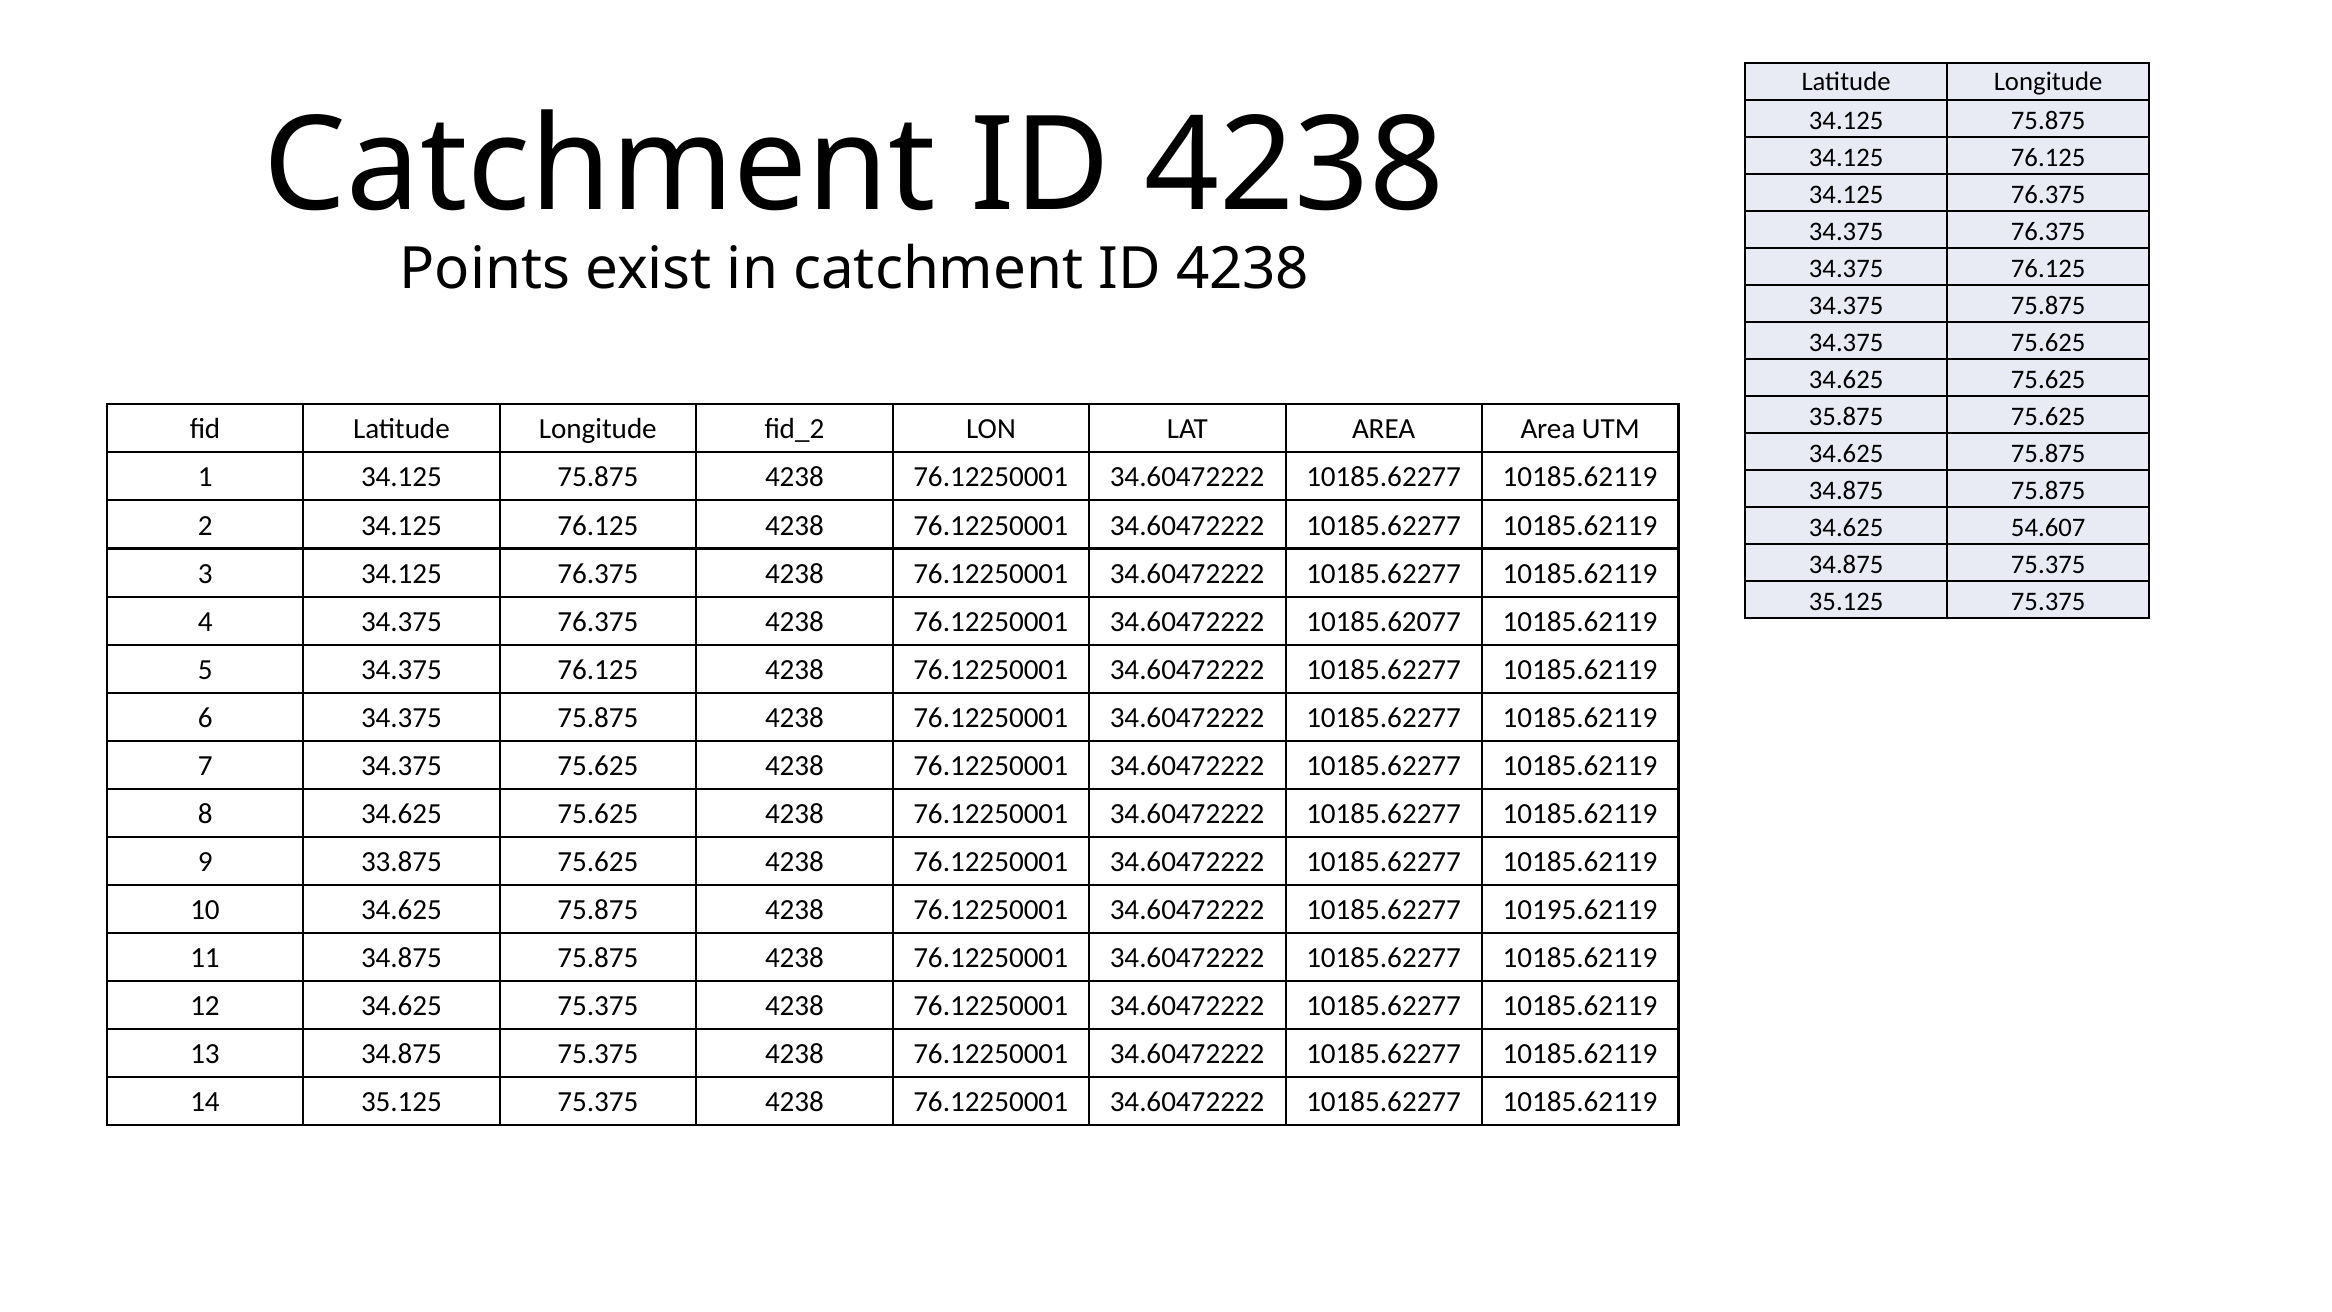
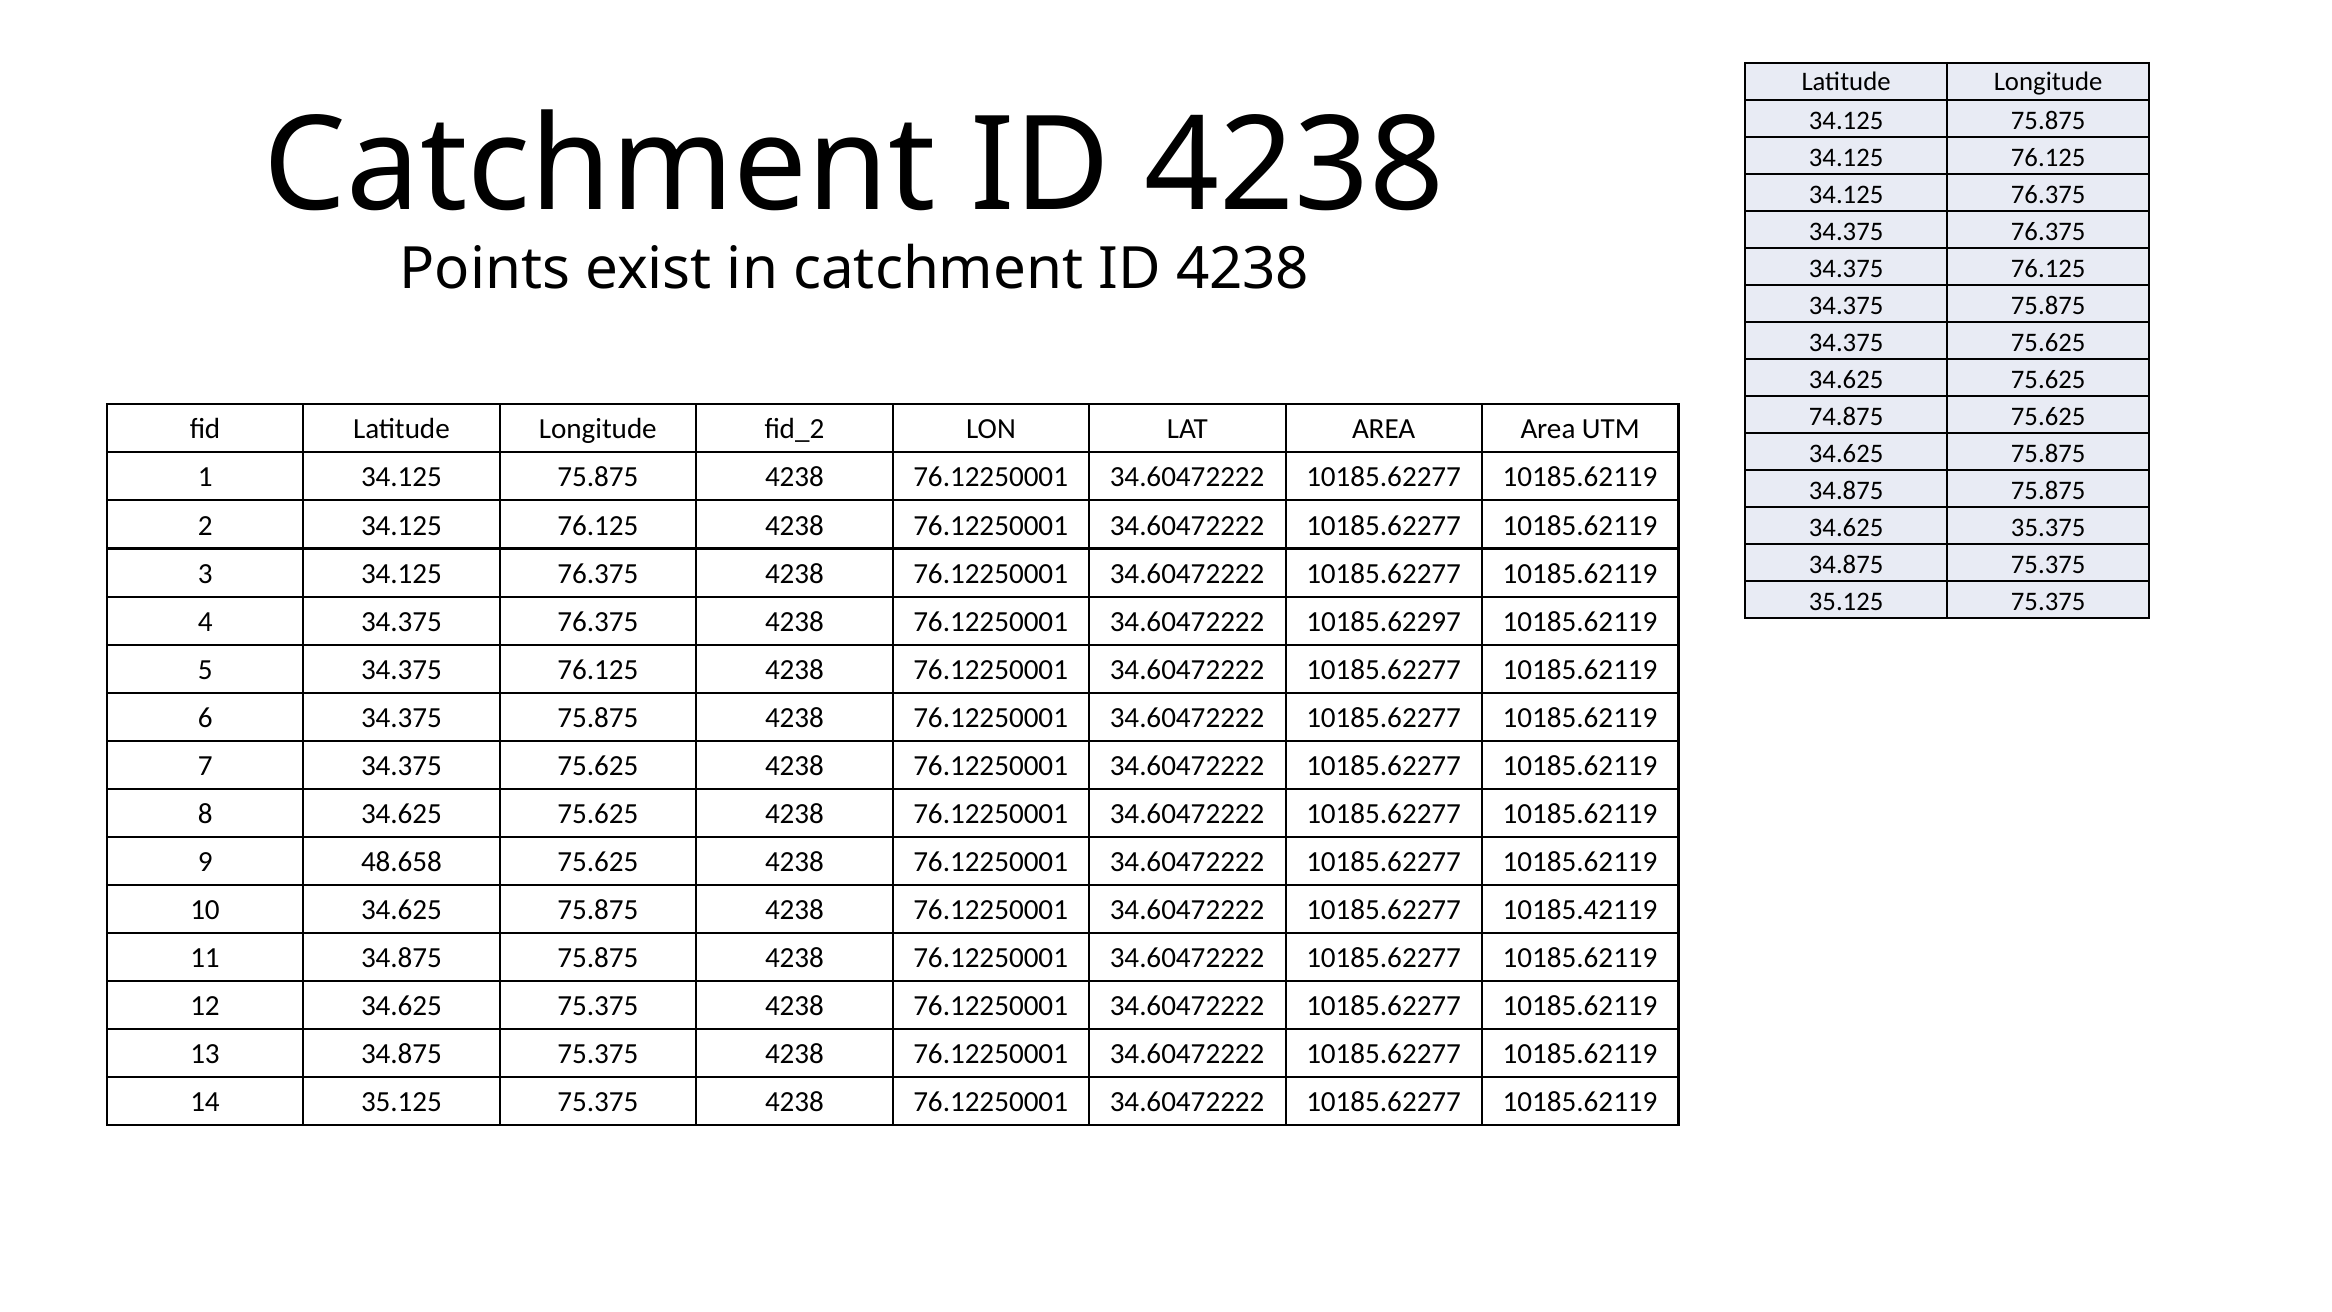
35.875: 35.875 -> 74.875
54.607: 54.607 -> 35.375
10185.62077: 10185.62077 -> 10185.62297
33.875: 33.875 -> 48.658
10195.62119: 10195.62119 -> 10185.42119
